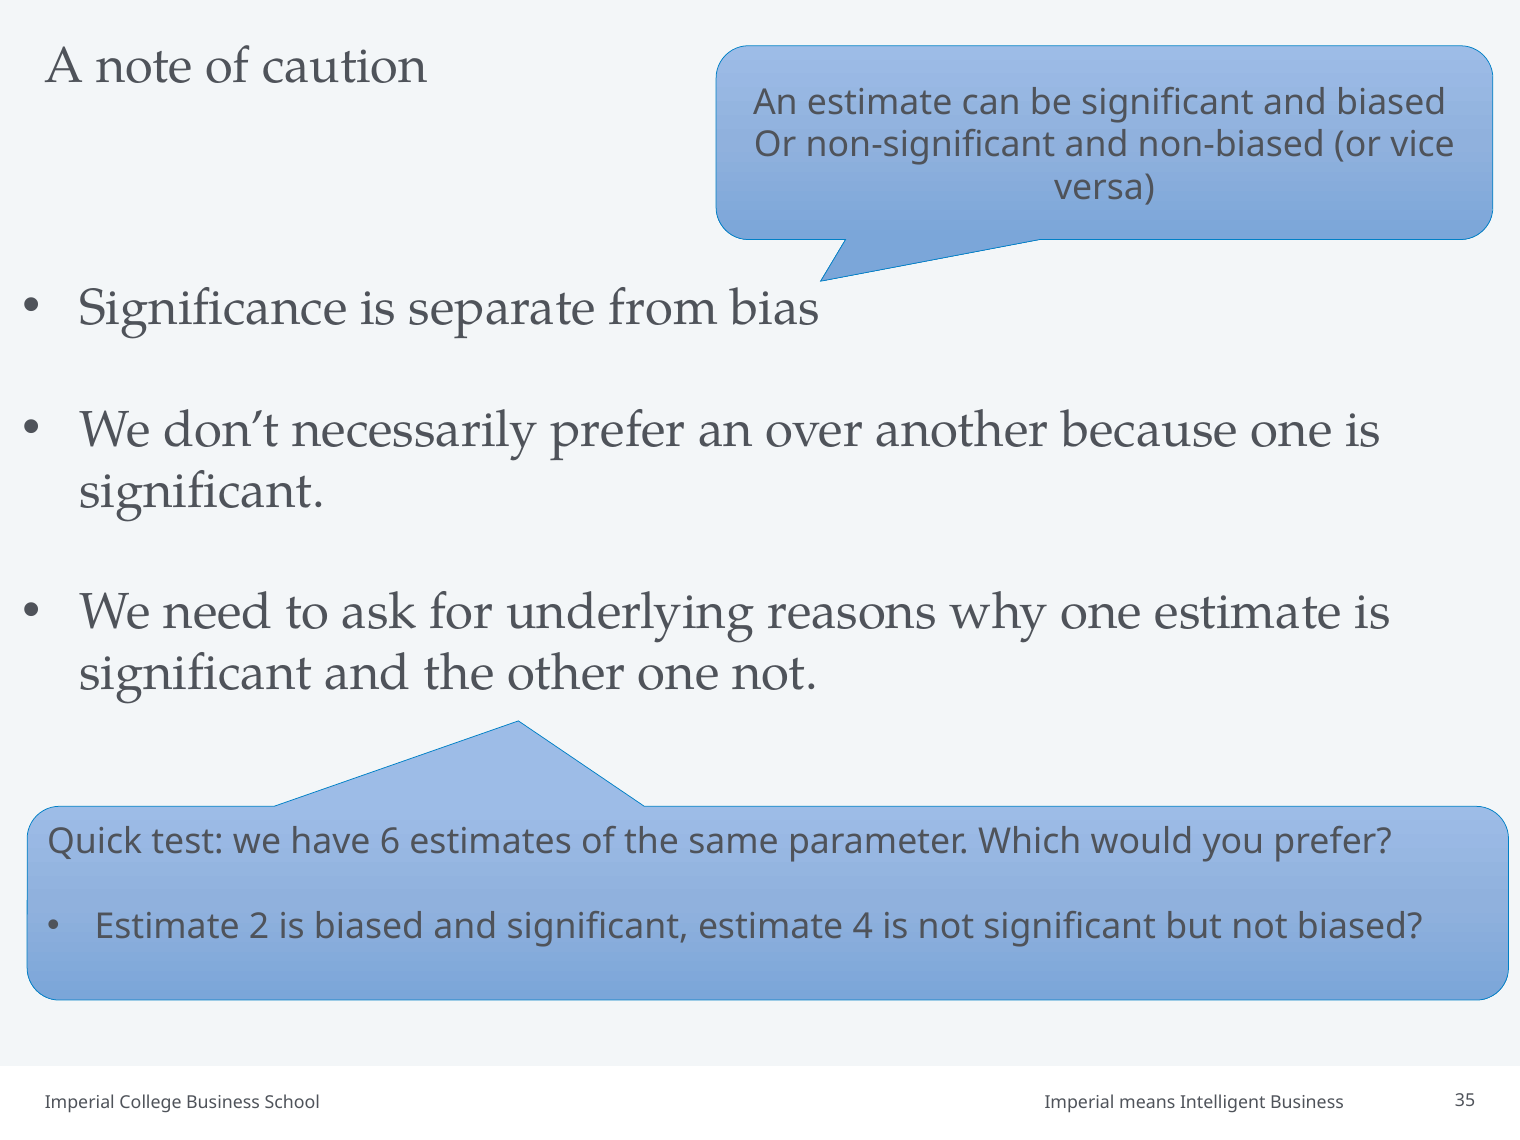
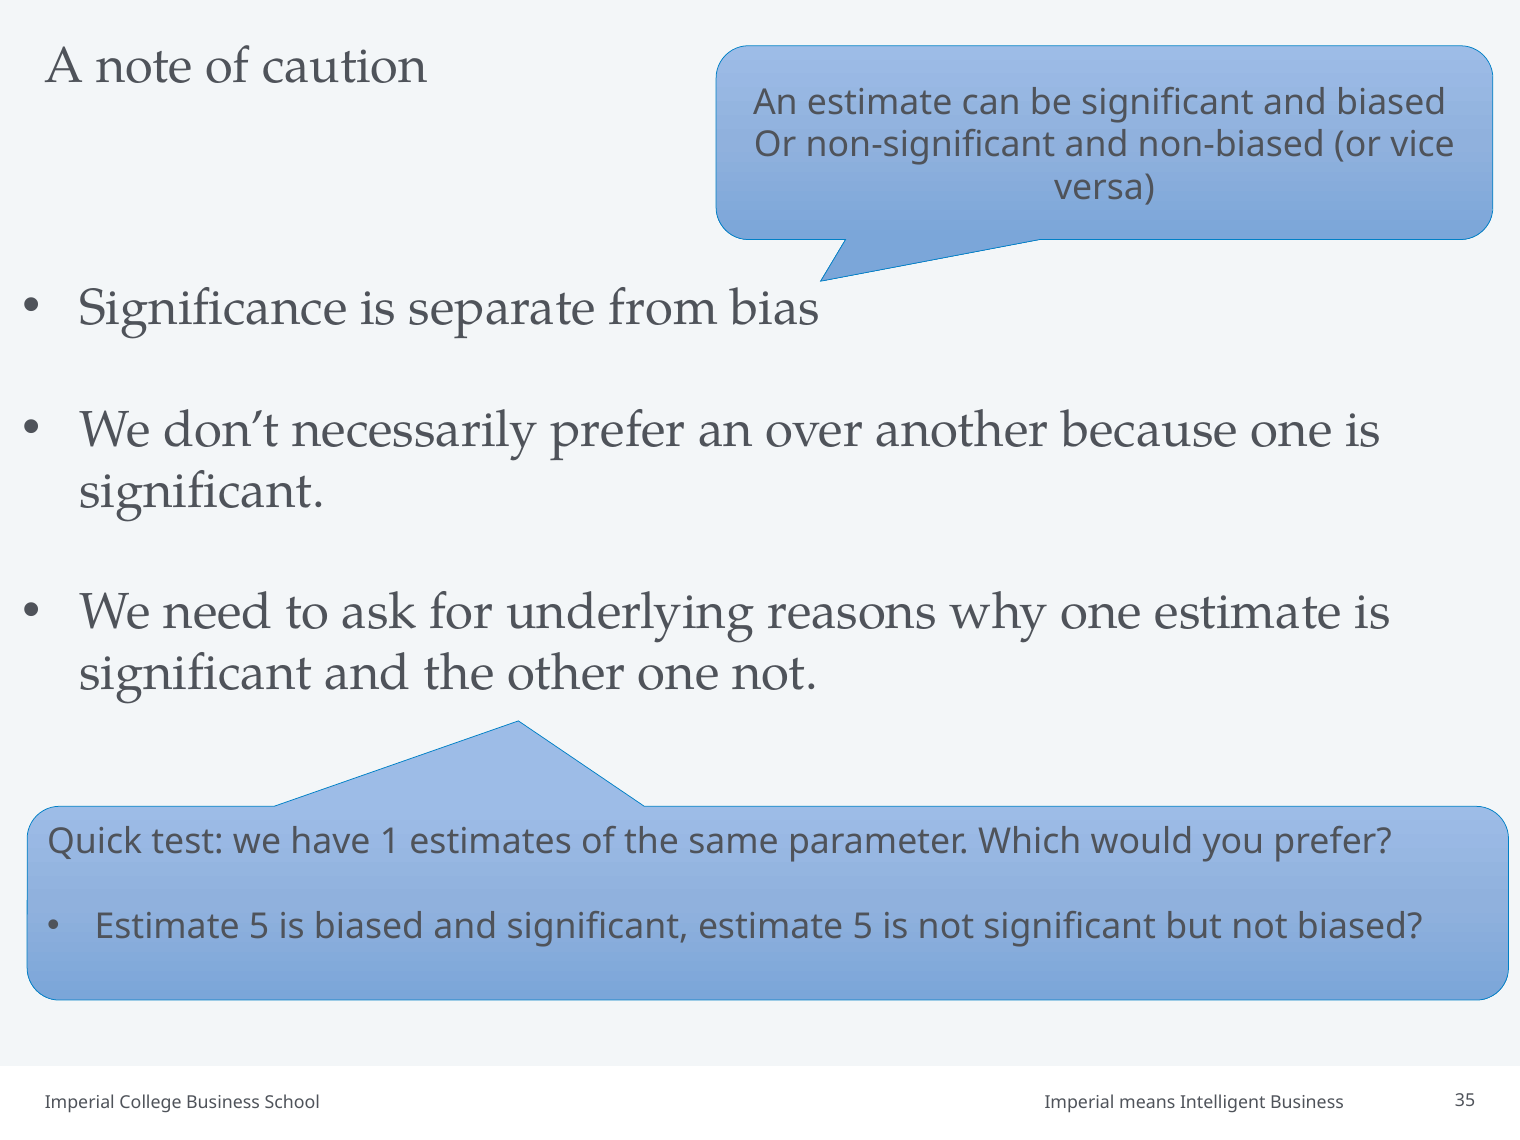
6: 6 -> 1
2 at (259, 927): 2 -> 5
significant estimate 4: 4 -> 5
